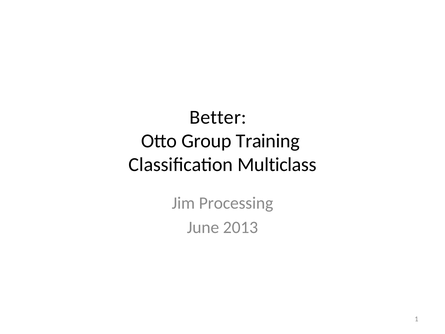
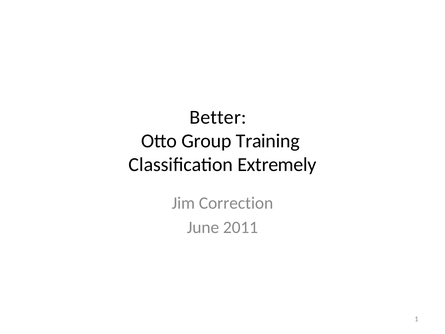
Multiclass: Multiclass -> Extremely
Processing: Processing -> Correction
2013: 2013 -> 2011
